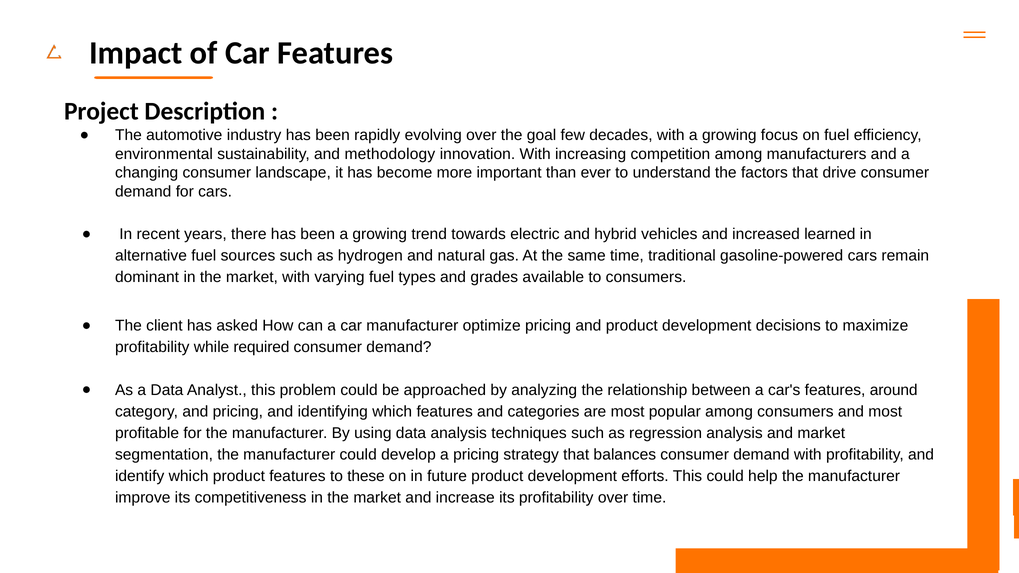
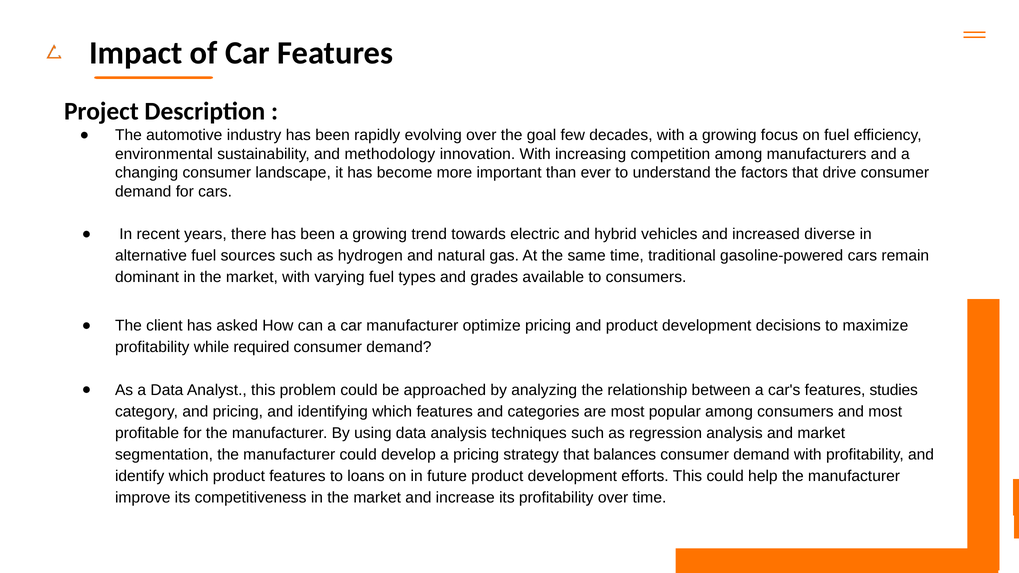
learned: learned -> diverse
around: around -> studies
these: these -> loans
